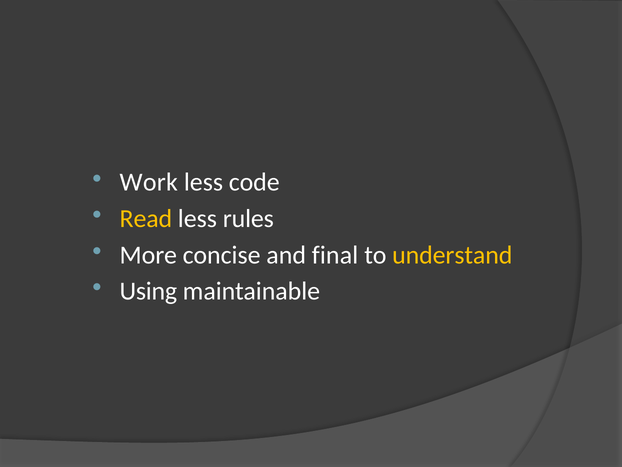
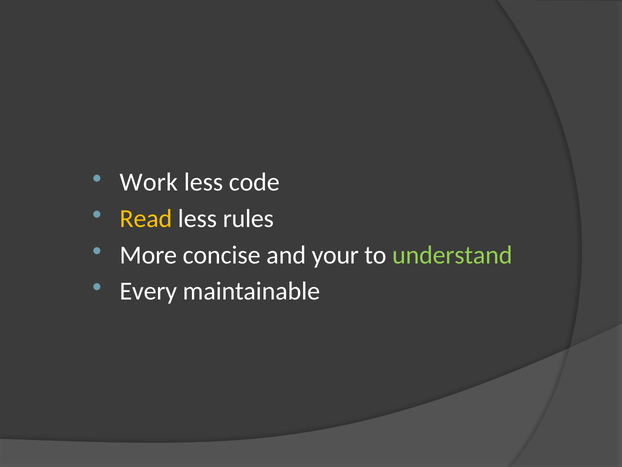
final: final -> your
understand colour: yellow -> light green
Using: Using -> Every
